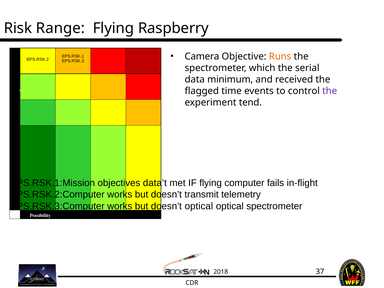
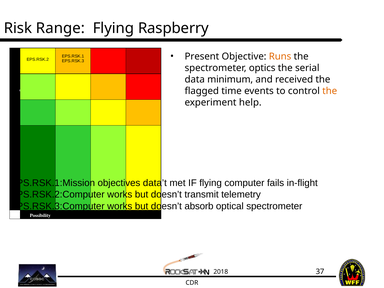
Camera: Camera -> Present
which: which -> optics
the at (330, 91) colour: purple -> orange
tend: tend -> help
doesn’t optical: optical -> absorb
